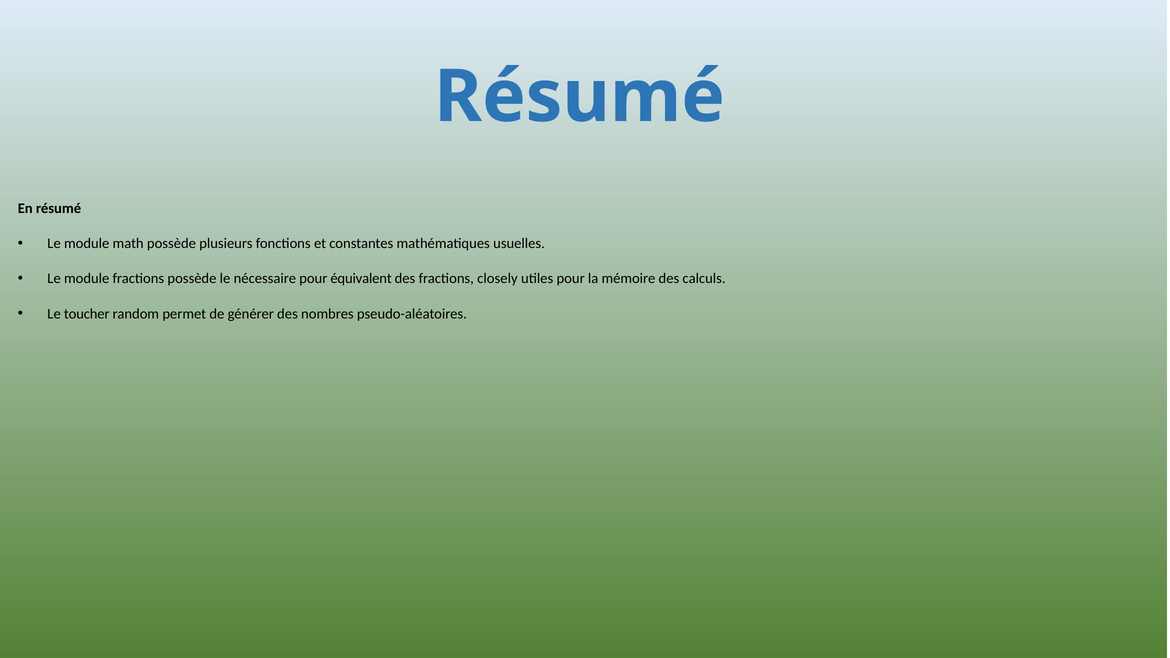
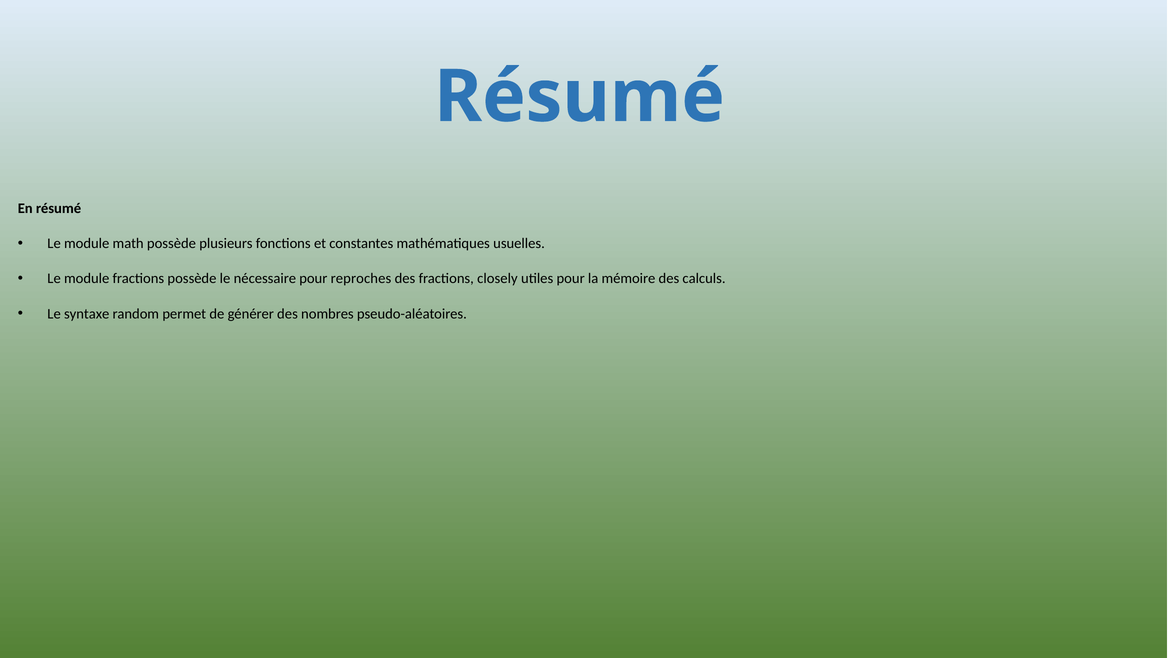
équivalent: équivalent -> reproches
toucher: toucher -> syntaxe
